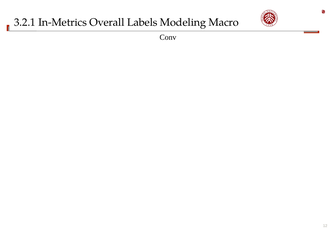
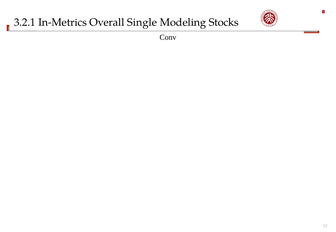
Labels: Labels -> Single
Macro: Macro -> Stocks
